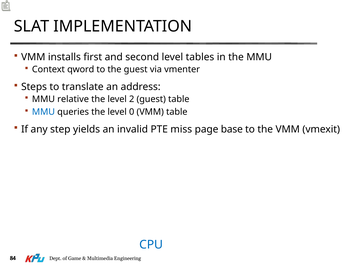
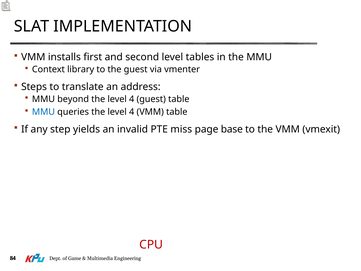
qword: qword -> library
relative: relative -> beyond
2 at (132, 99): 2 -> 4
queries the level 0: 0 -> 4
CPU colour: blue -> red
